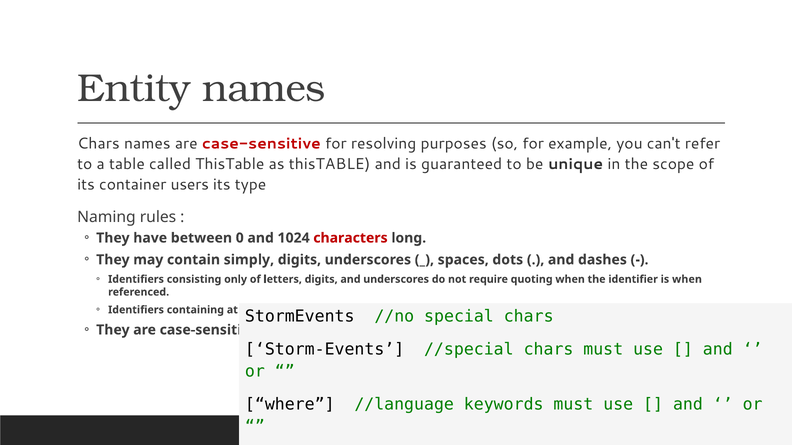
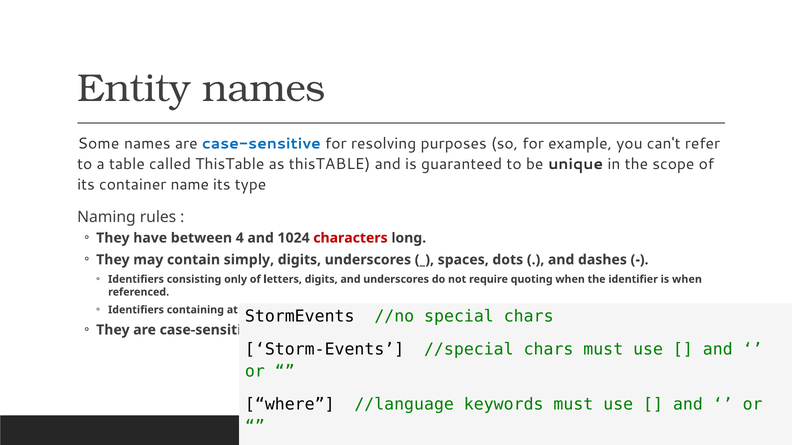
Chars at (98, 144): Chars -> Some
case-sensitive at (261, 144) colour: red -> blue
users: users -> name
0: 0 -> 4
